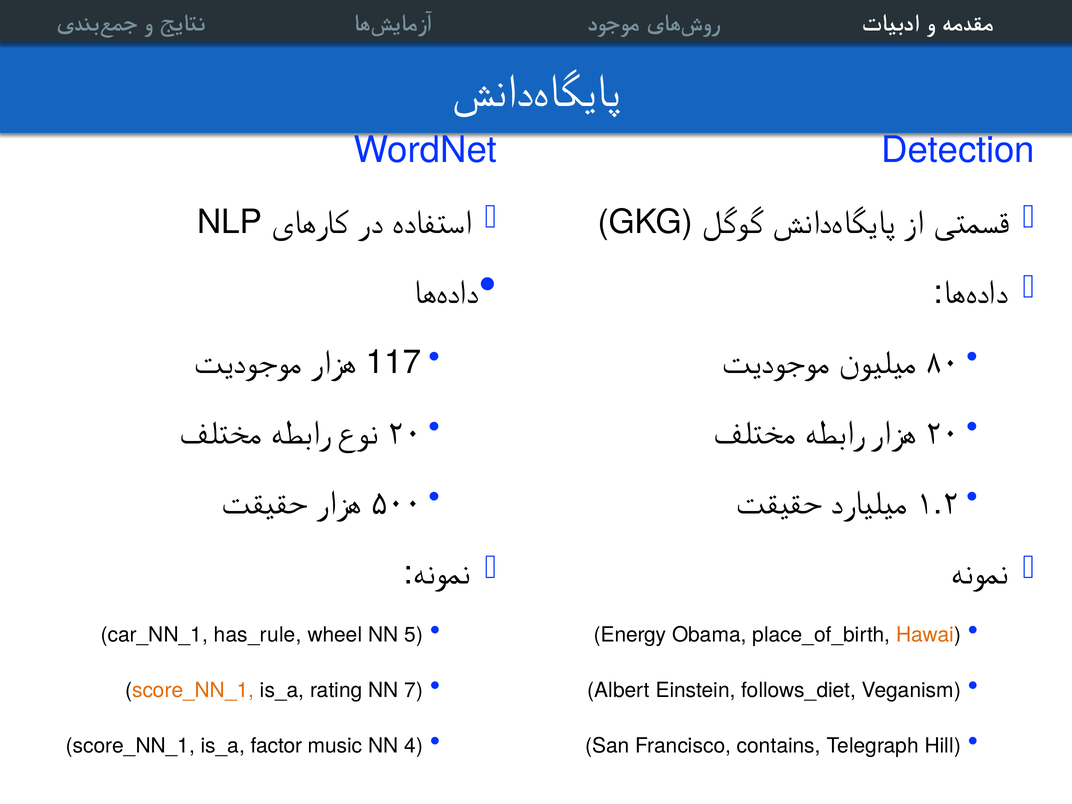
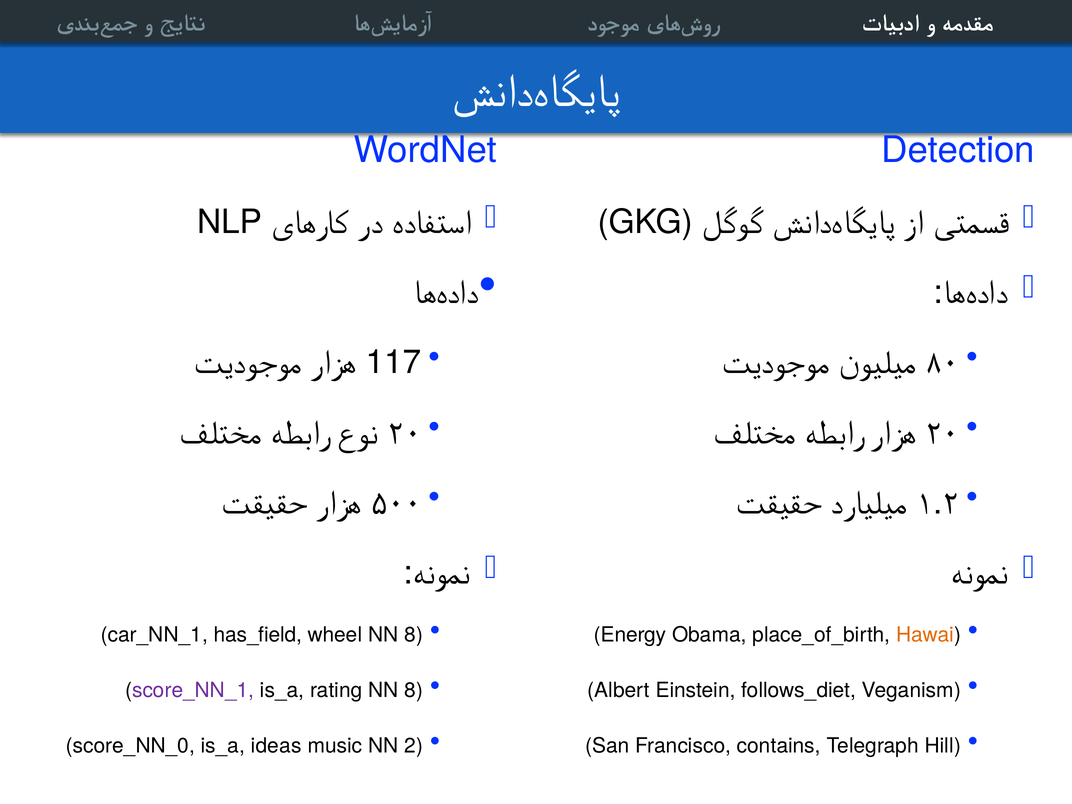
has_rule: has_rule -> has_field
wheel NN 5: 5 -> 8
score_NN_1 at (193, 690) colour: orange -> purple
rating NN 7: 7 -> 8
score_NN_1 at (134, 746): score_NN_1 -> score_NN_0
factor: factor -> ideas
4: 4 -> 2
